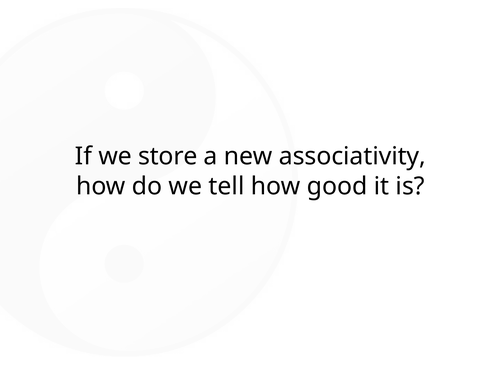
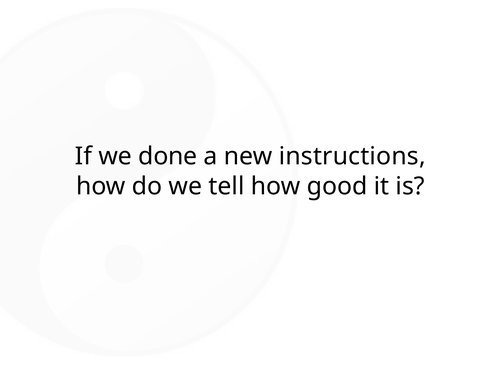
store: store -> done
associativity: associativity -> instructions
